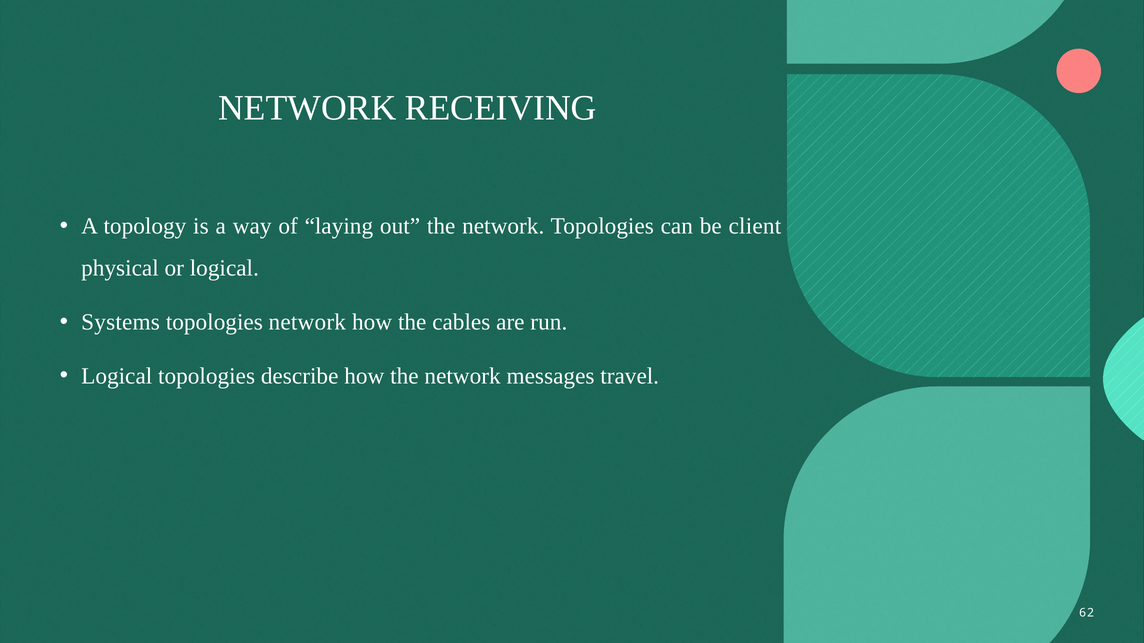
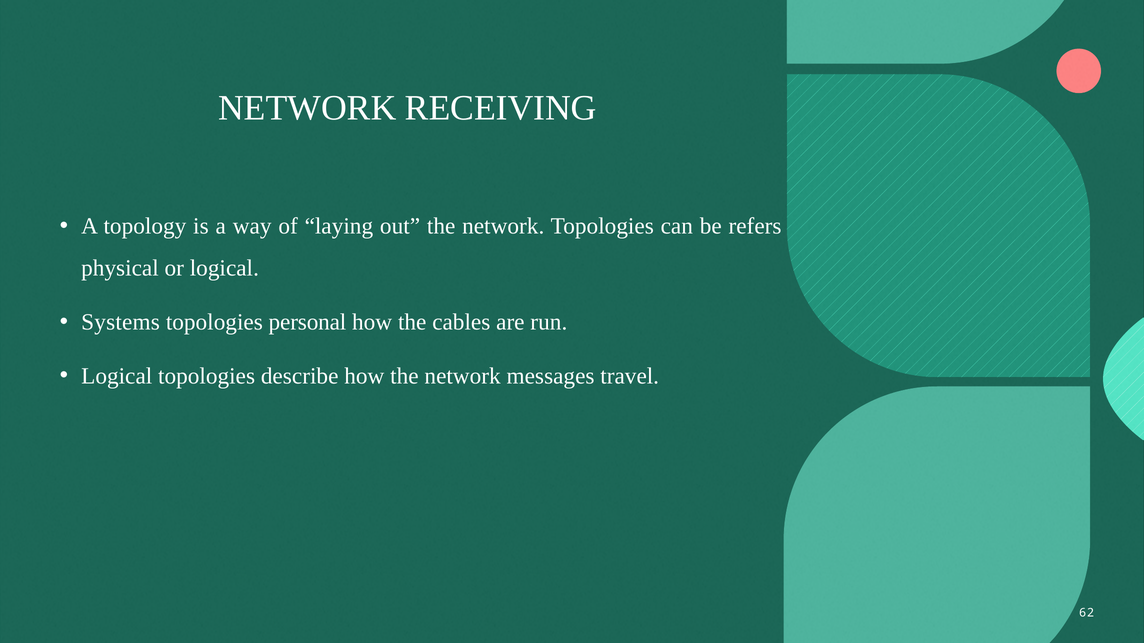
client: client -> refers
topologies network: network -> personal
